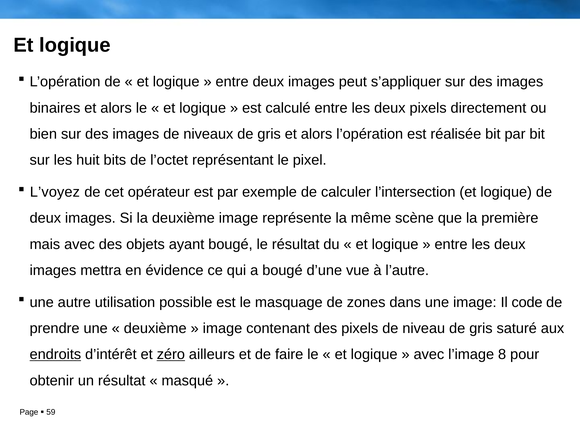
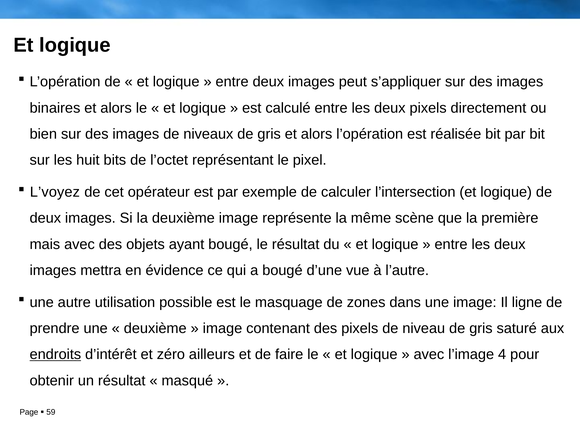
code: code -> ligne
zéro underline: present -> none
8: 8 -> 4
